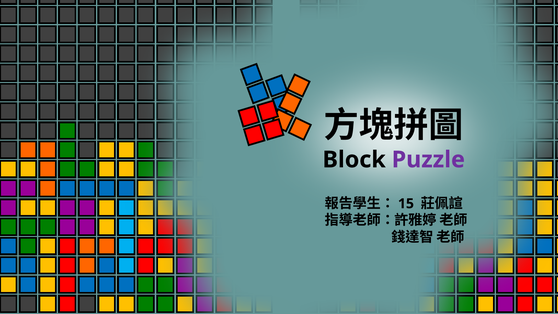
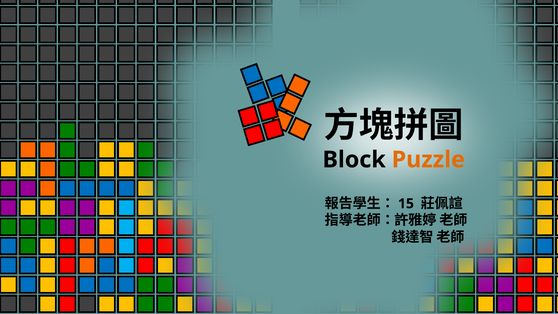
Puzzle colour: purple -> orange
